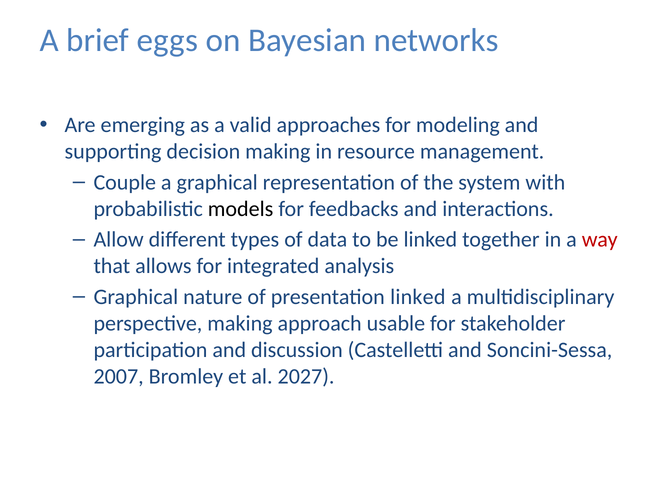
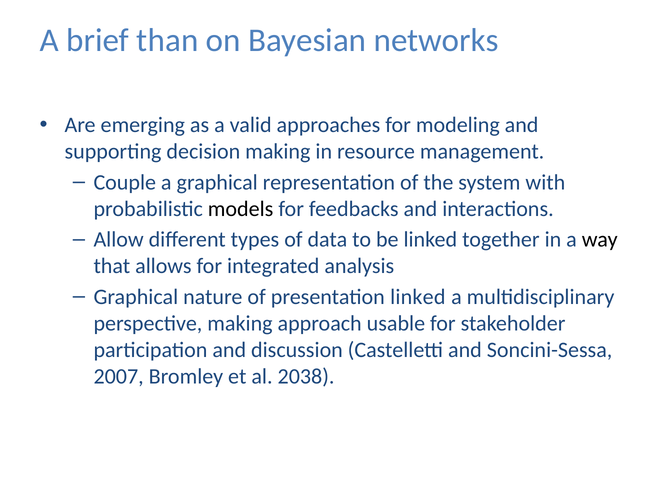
eggs: eggs -> than
way colour: red -> black
2027: 2027 -> 2038
